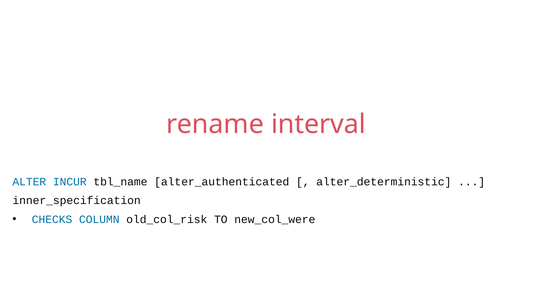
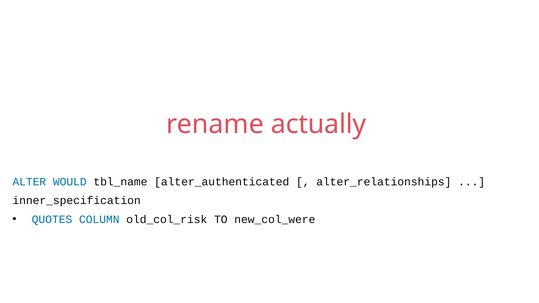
interval: interval -> actually
INCUR: INCUR -> WOULD
alter_deterministic: alter_deterministic -> alter_relationships
CHECKS: CHECKS -> QUOTES
